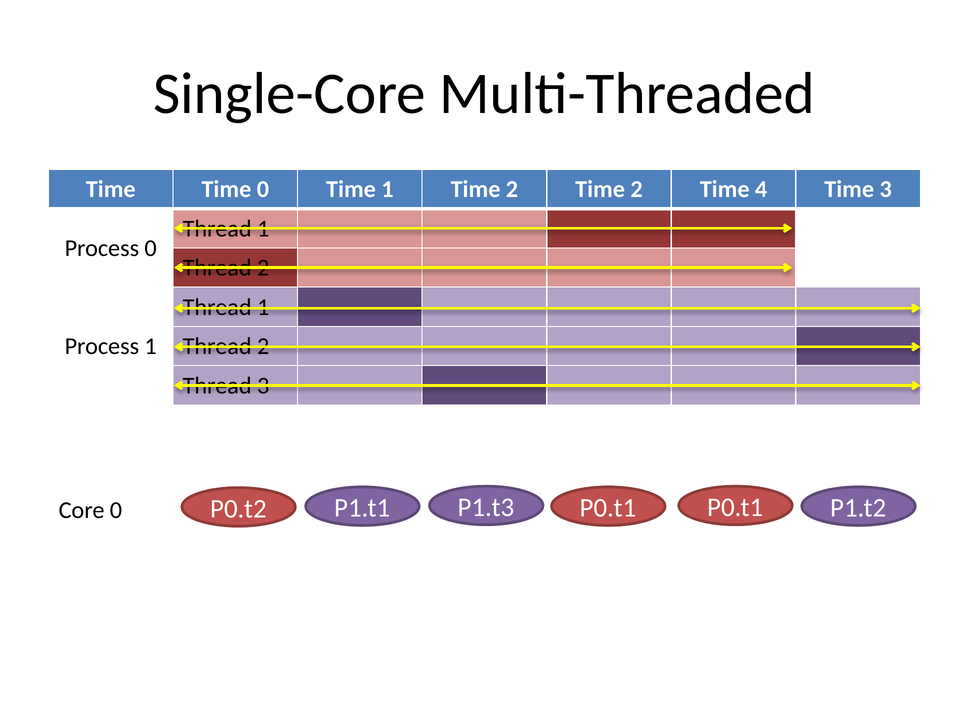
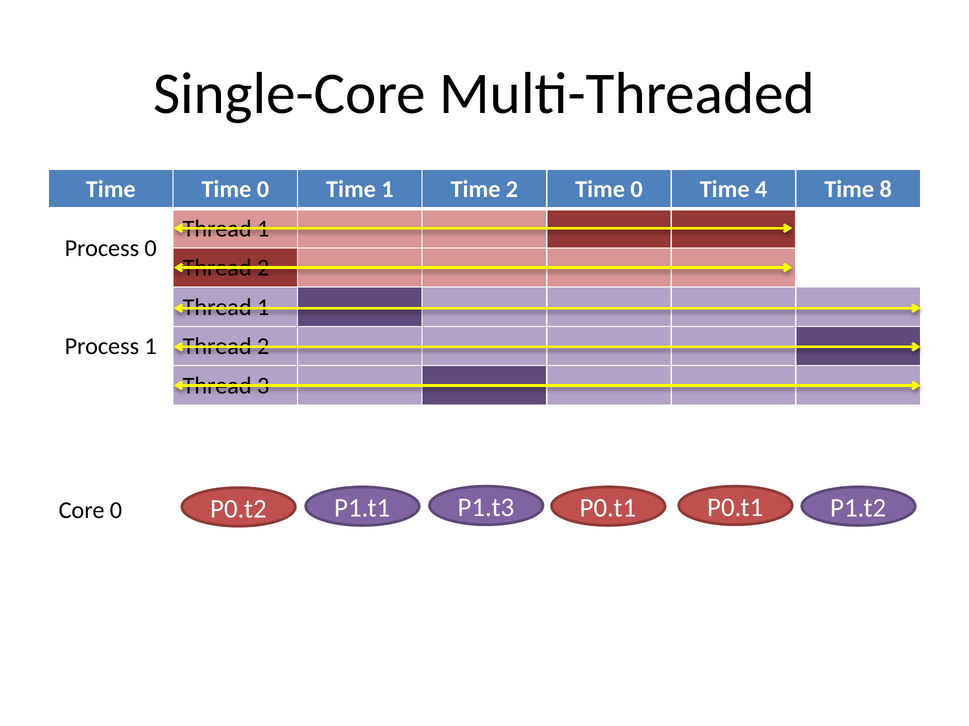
2 Time 2: 2 -> 0
Time 3: 3 -> 8
